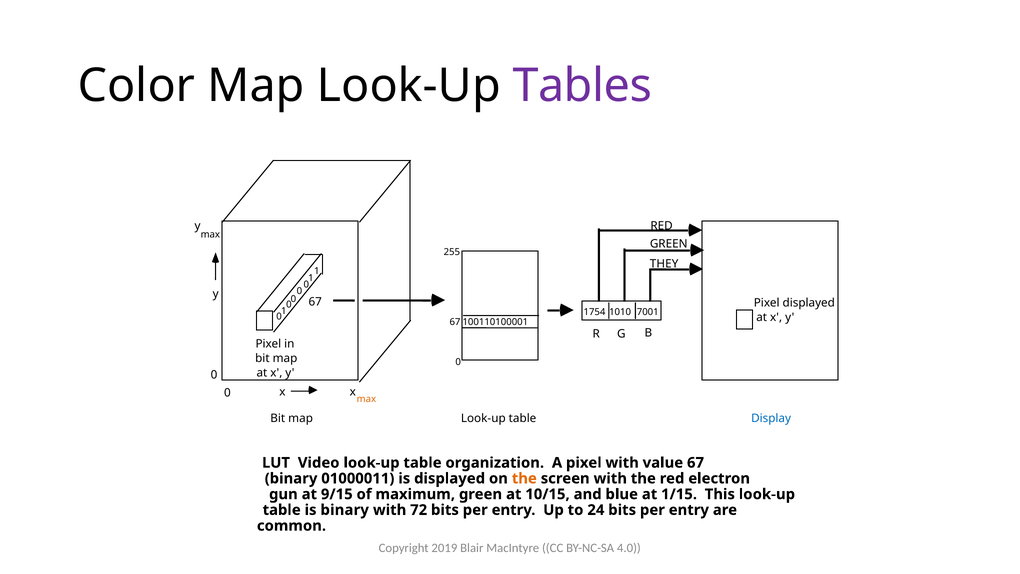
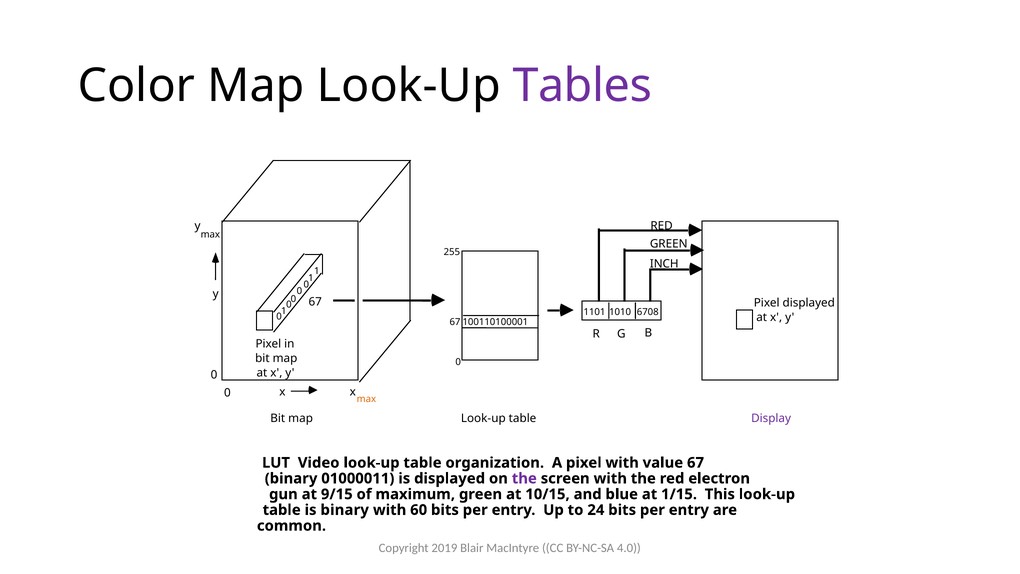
THEY: THEY -> INCH
1754: 1754 -> 1101
7001: 7001 -> 6708
Display colour: blue -> purple
the at (524, 478) colour: orange -> purple
72: 72 -> 60
